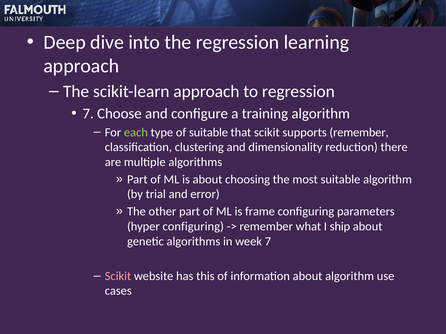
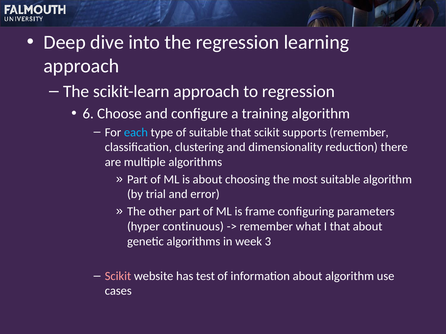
7 at (88, 114): 7 -> 6
each colour: light green -> light blue
hyper configuring: configuring -> continuous
I ship: ship -> that
week 7: 7 -> 3
this: this -> test
